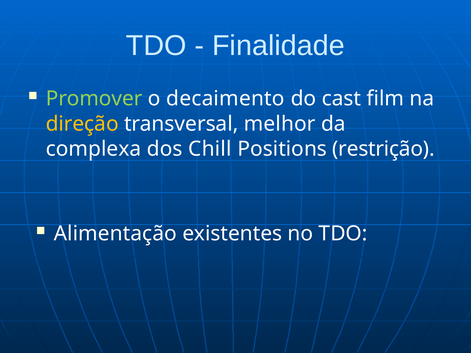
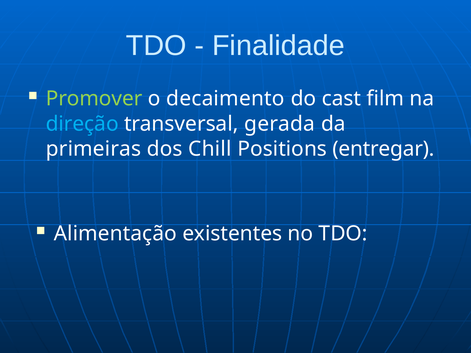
direção colour: yellow -> light blue
melhor: melhor -> gerada
complexa: complexa -> primeiras
restrição: restrição -> entregar
